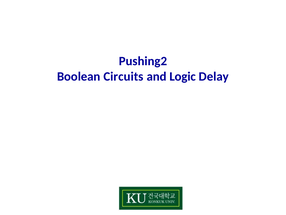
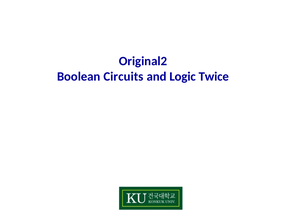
Pushing2: Pushing2 -> Original2
Delay: Delay -> Twice
